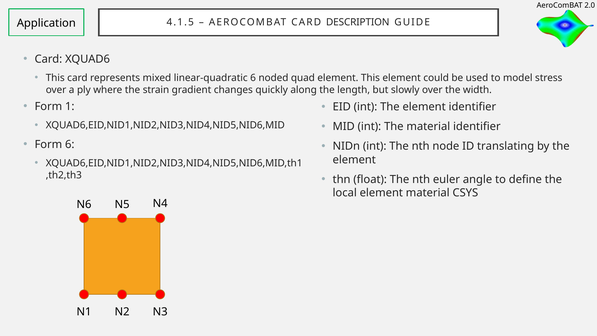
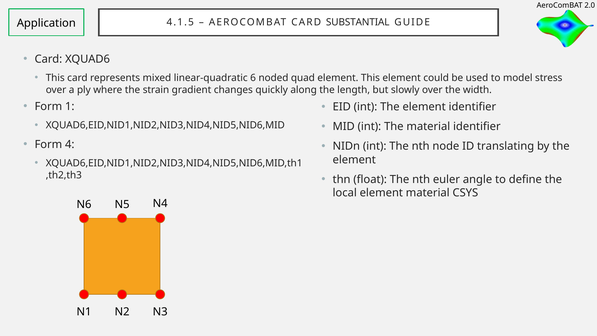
DESCRIPTION: DESCRIPTION -> SUBSTANTIAL
Form 6: 6 -> 4
